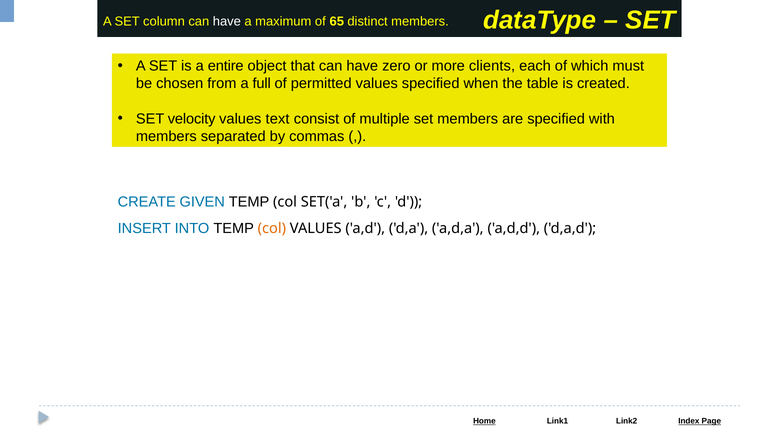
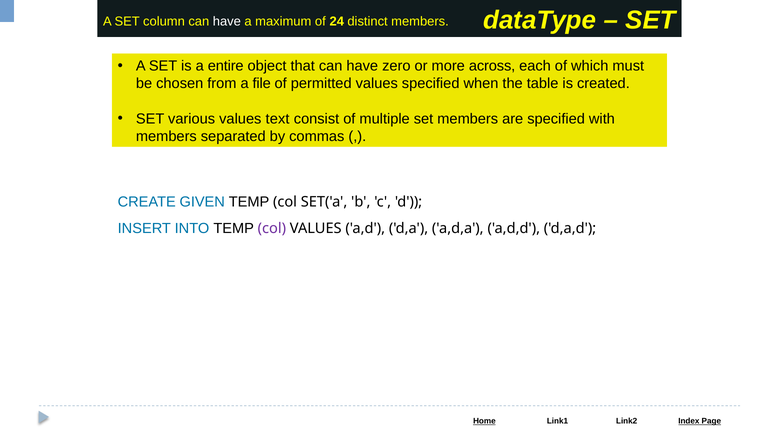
65: 65 -> 24
clients: clients -> across
full: full -> file
velocity: velocity -> various
col at (272, 228) colour: orange -> purple
